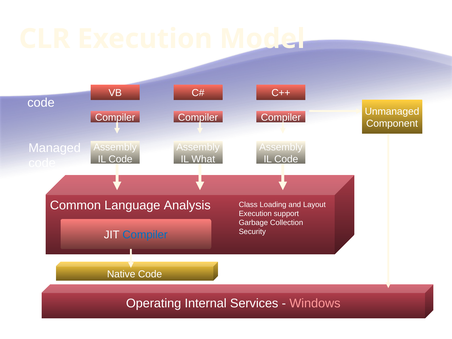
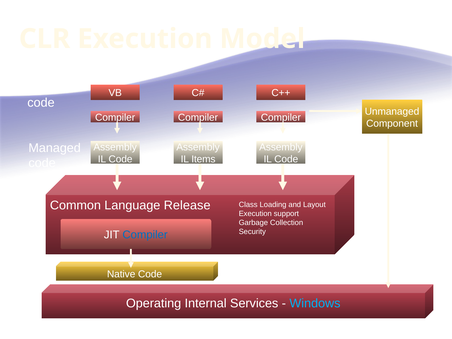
What: What -> Items
Analysis: Analysis -> Release
Windows colour: pink -> light blue
